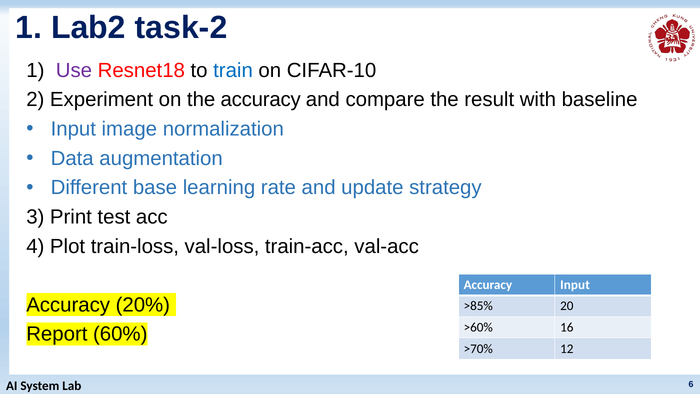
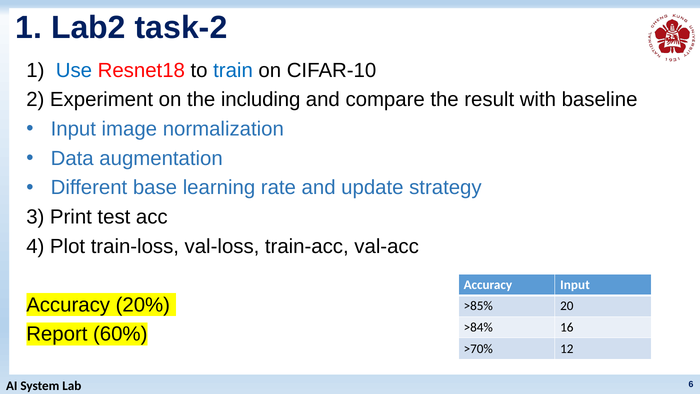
Use colour: purple -> blue
the accuracy: accuracy -> including
>60%: >60% -> >84%
